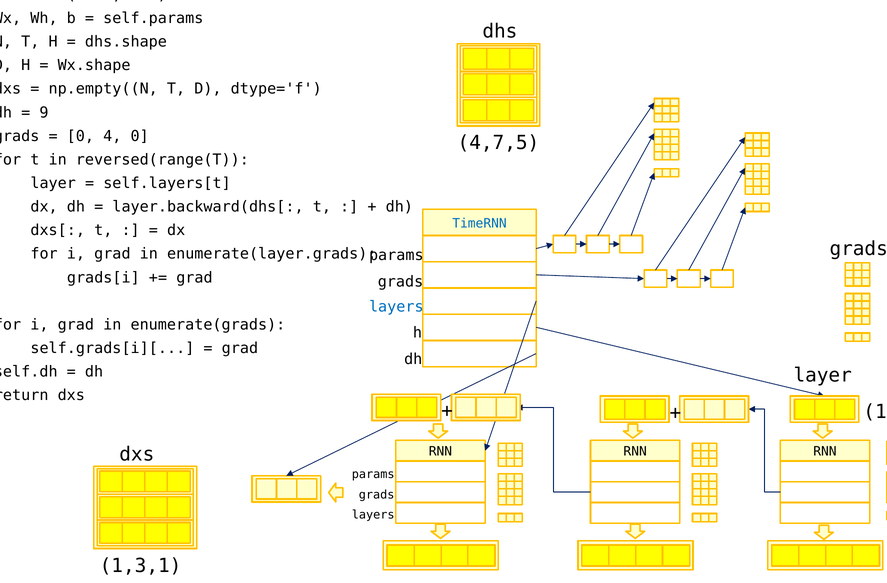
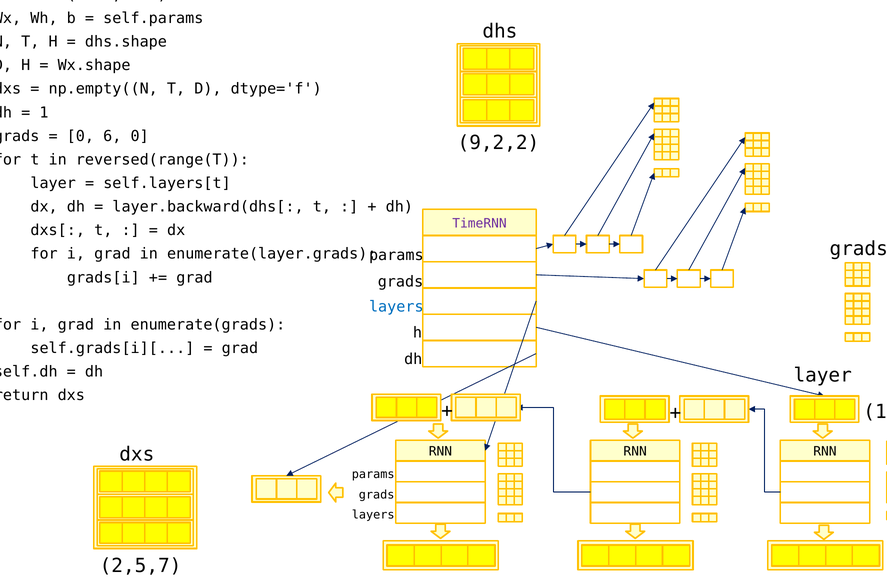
9: 9 -> 1
4: 4 -> 6
4,7,5: 4,7,5 -> 9,2,2
TimeRNN colour: blue -> purple
1,3,1: 1,3,1 -> 2,5,7
